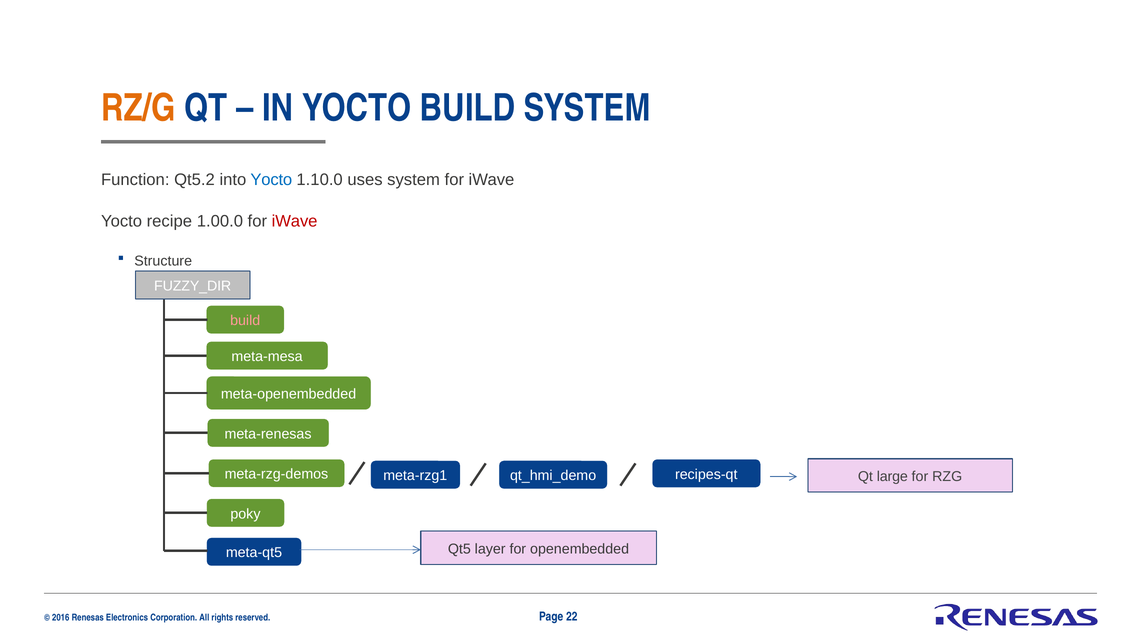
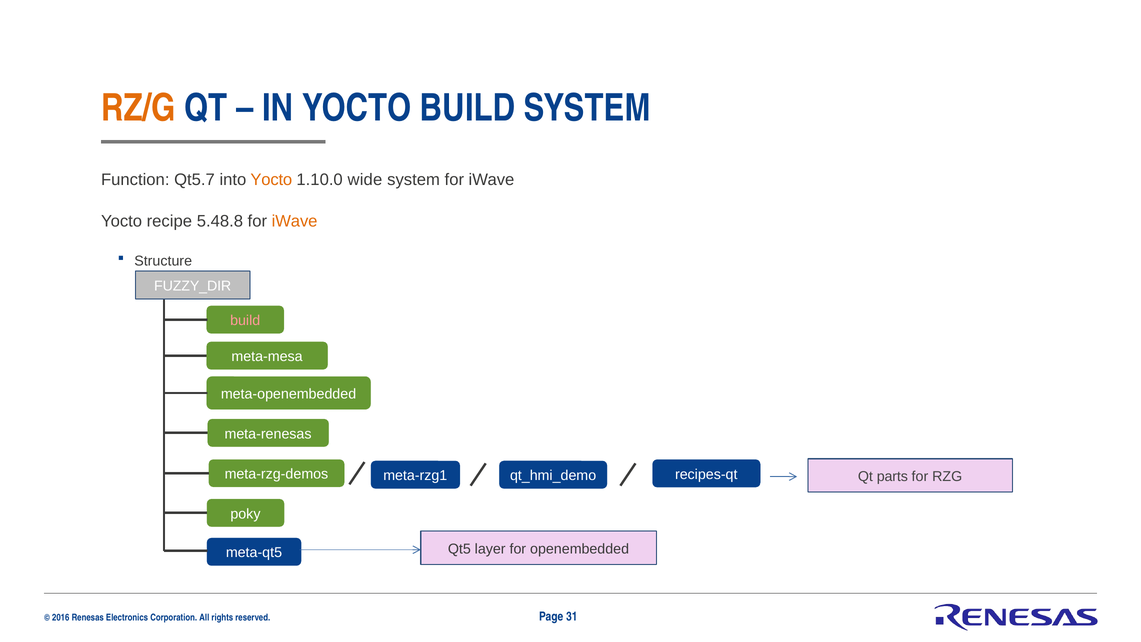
Qt5.2: Qt5.2 -> Qt5.7
Yocto at (271, 180) colour: blue -> orange
uses: uses -> wide
1.00.0: 1.00.0 -> 5.48.8
iWave at (295, 221) colour: red -> orange
large: large -> parts
22: 22 -> 31
